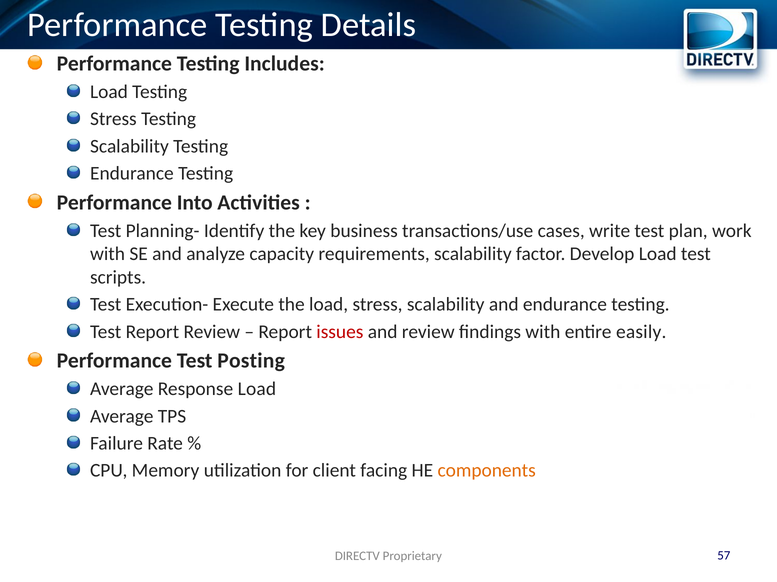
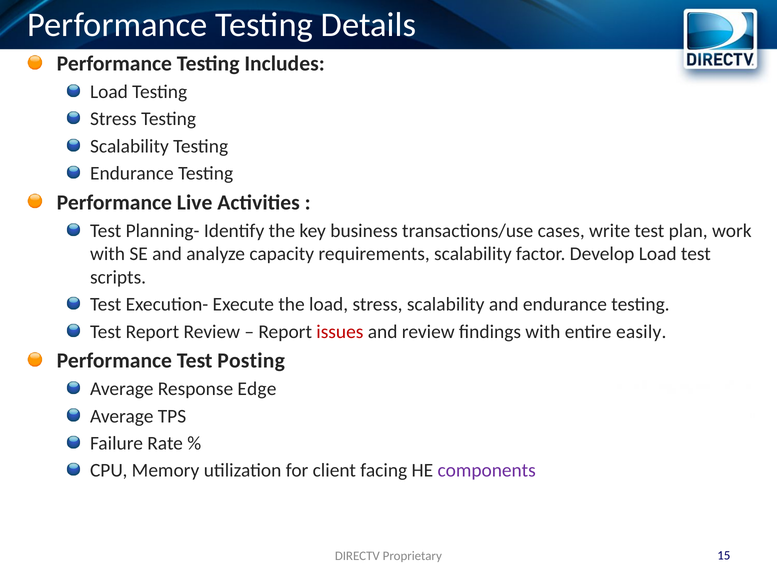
Into: Into -> Live
Response Load: Load -> Edge
components colour: orange -> purple
57: 57 -> 15
